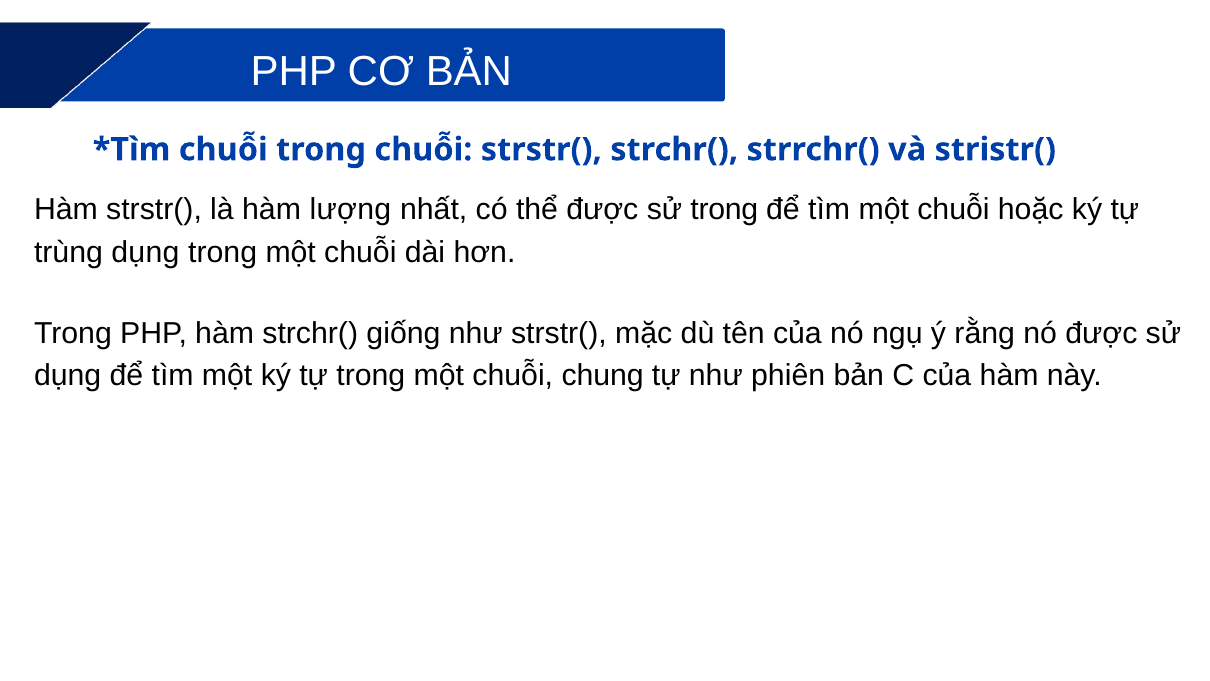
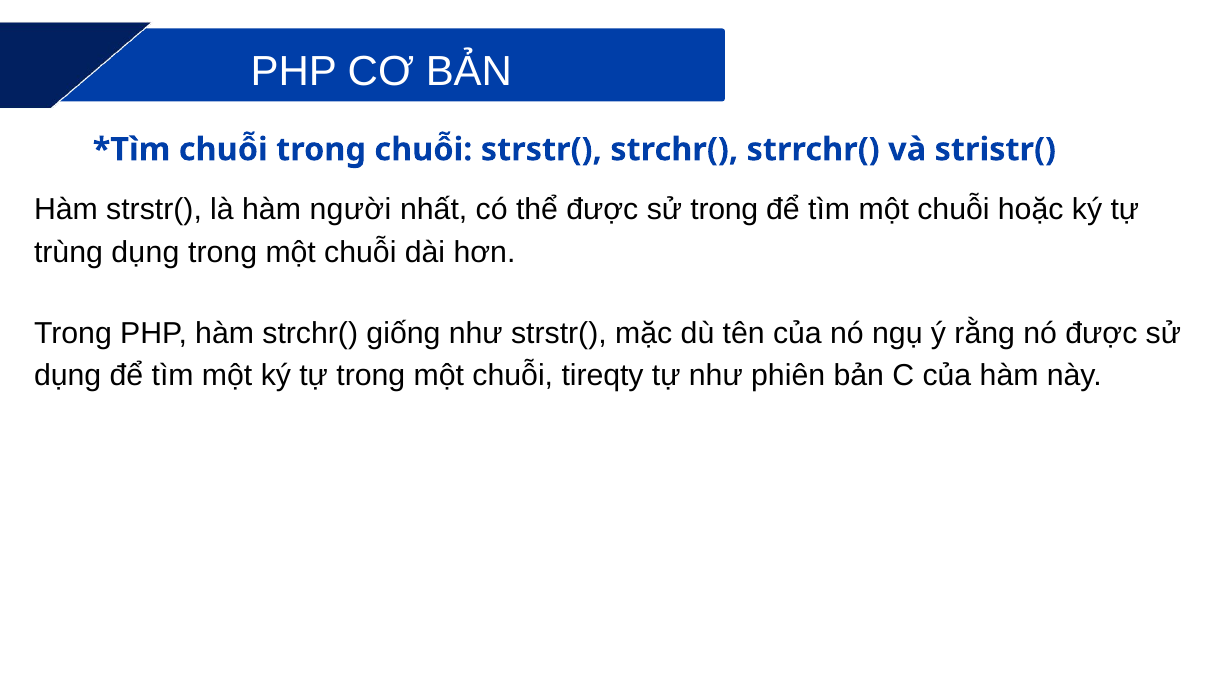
lượng: lượng -> người
chung: chung -> tireqty
